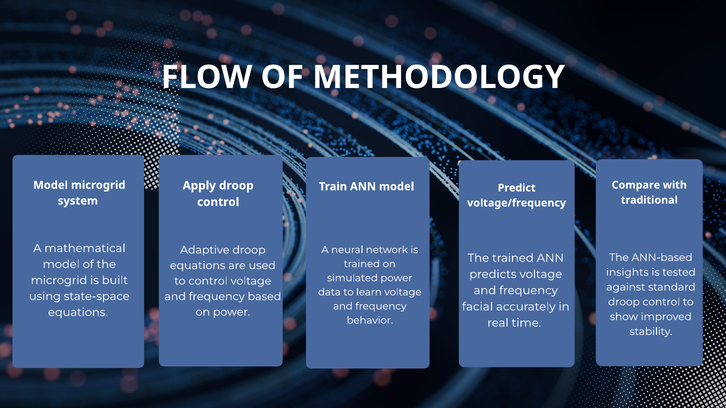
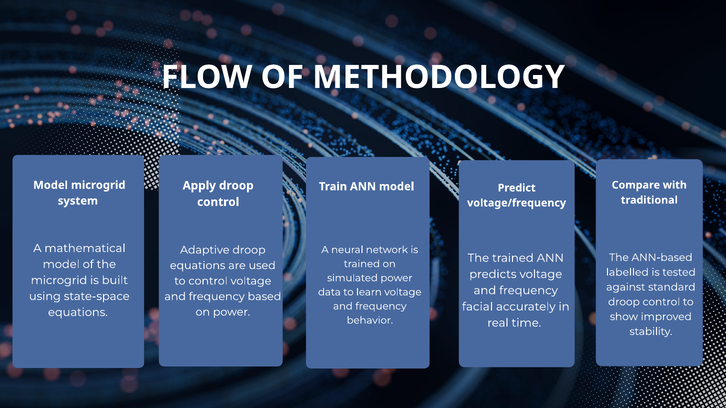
insights: insights -> labelled
